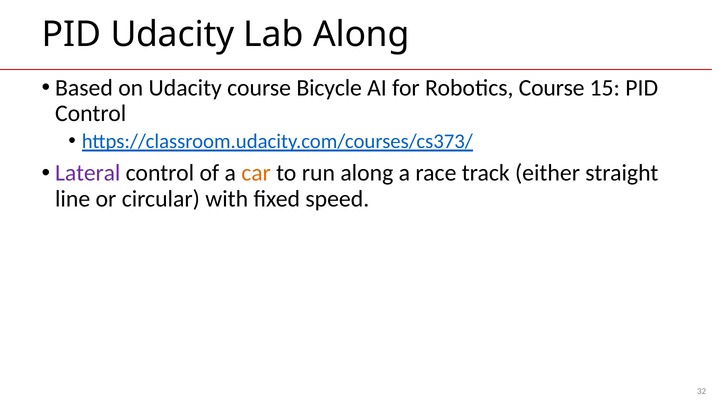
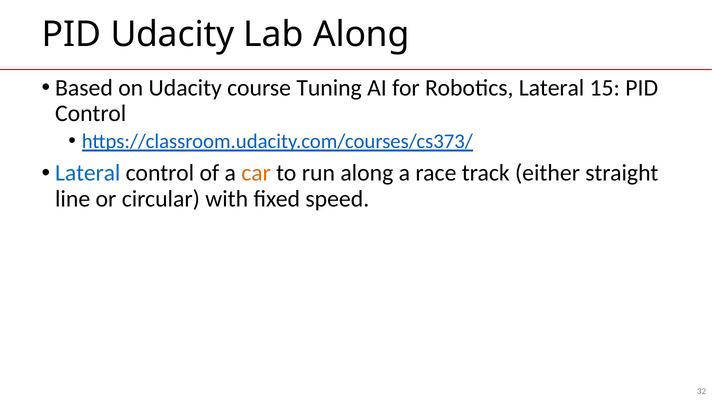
Bicycle: Bicycle -> Tuning
Robotics Course: Course -> Lateral
Lateral at (88, 173) colour: purple -> blue
